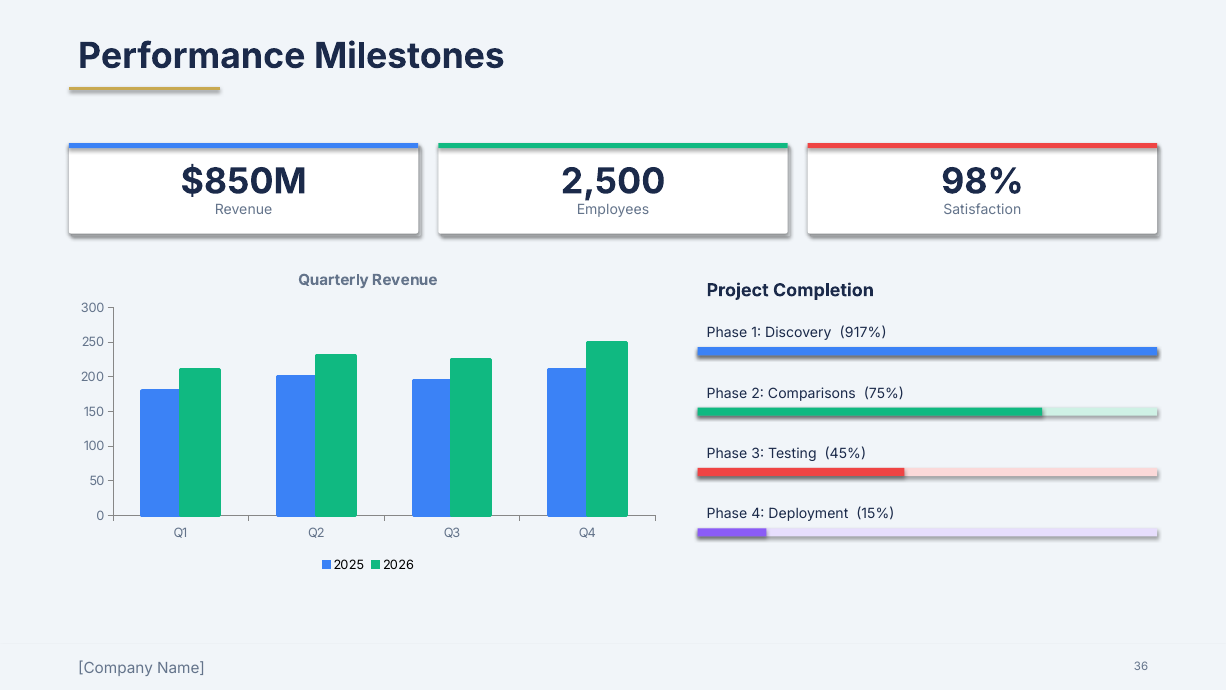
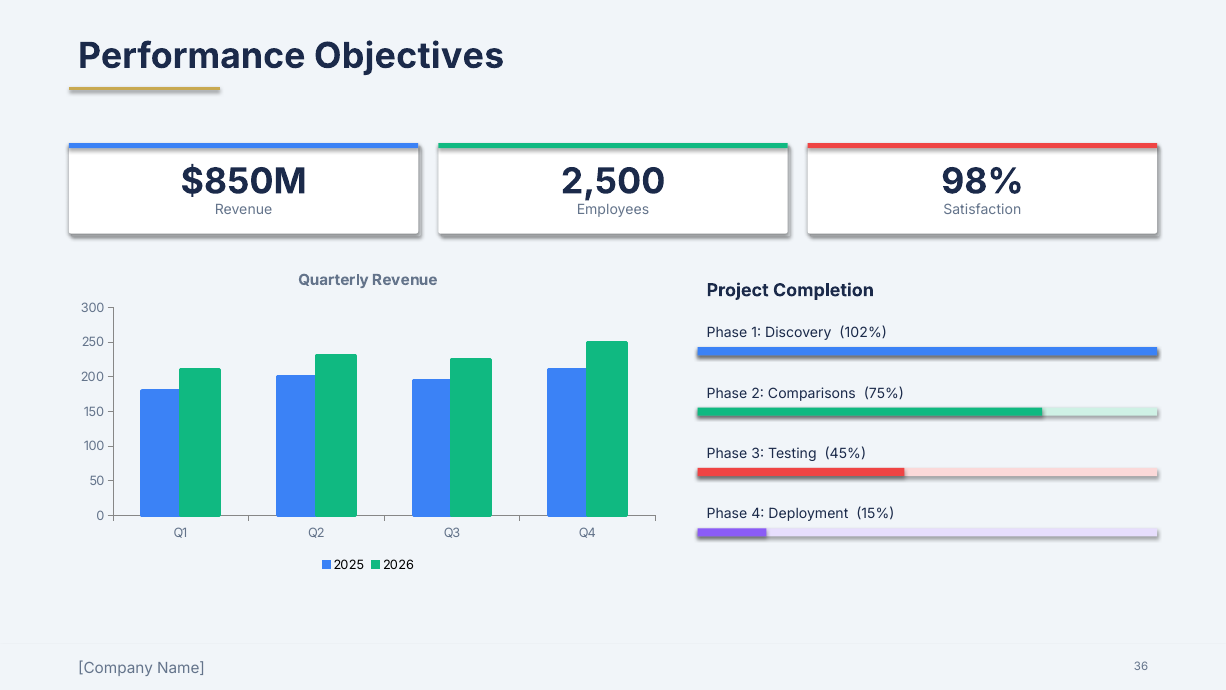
Milestones: Milestones -> Objectives
917%: 917% -> 102%
